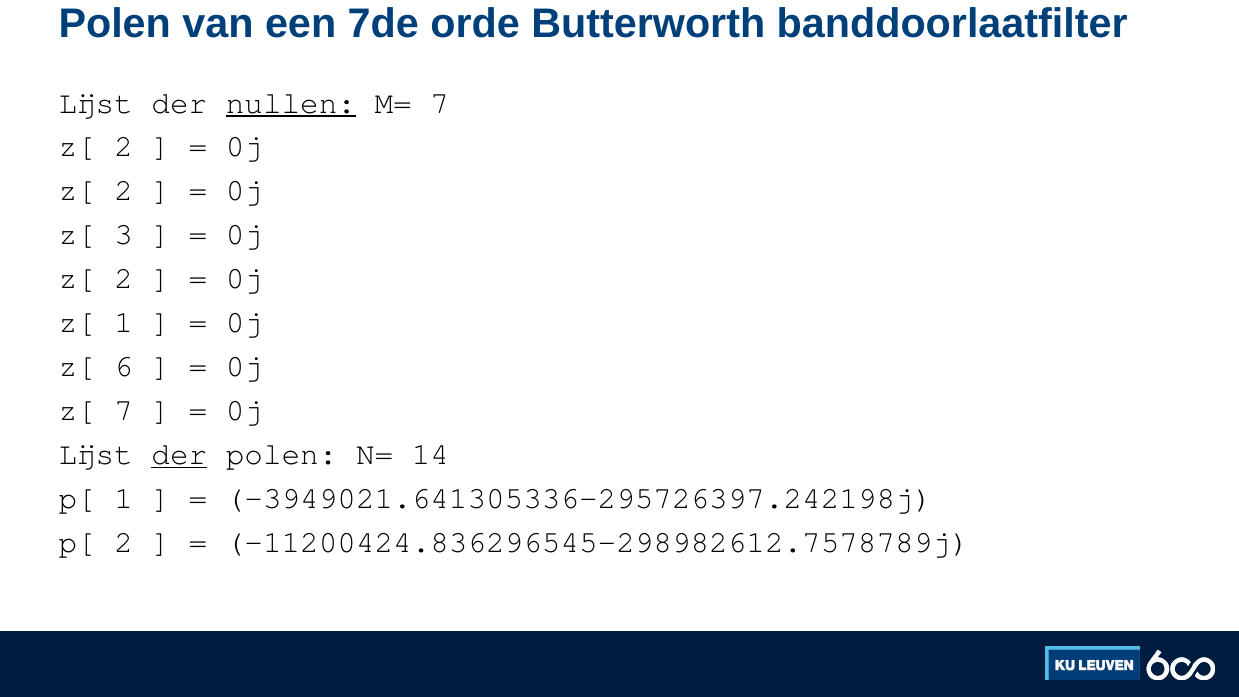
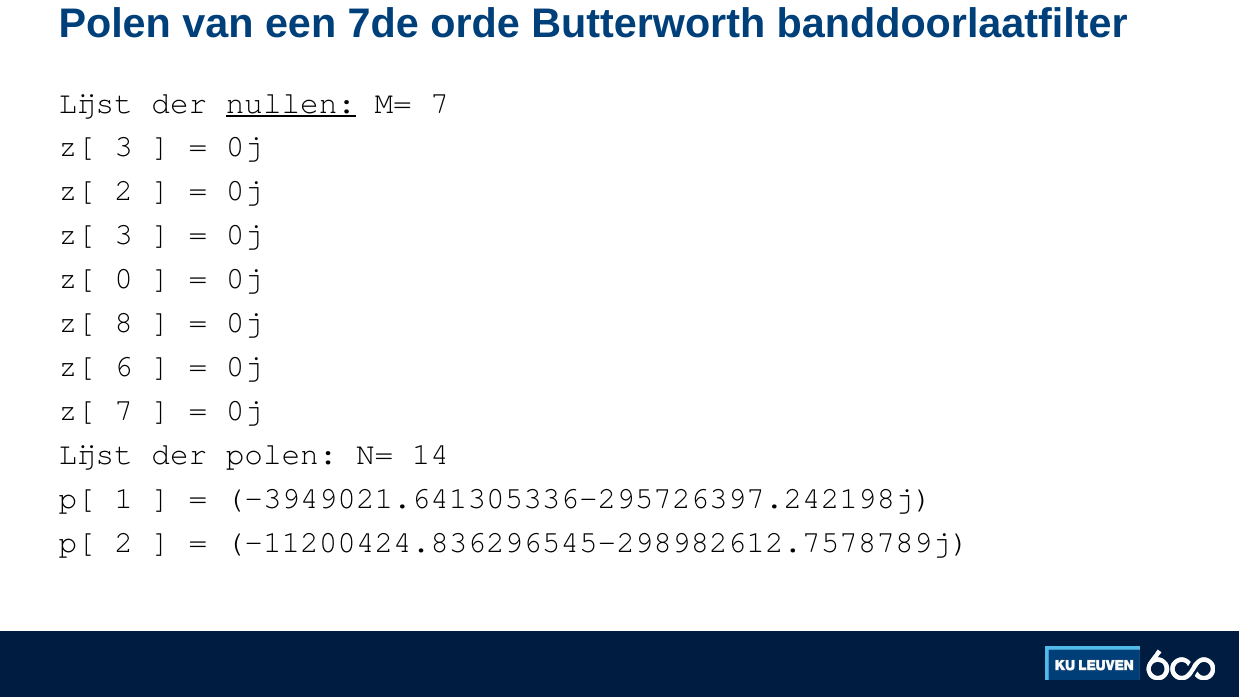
2 at (124, 147): 2 -> 3
2 at (124, 278): 2 -> 0
z[ 1: 1 -> 8
der at (179, 454) underline: present -> none
